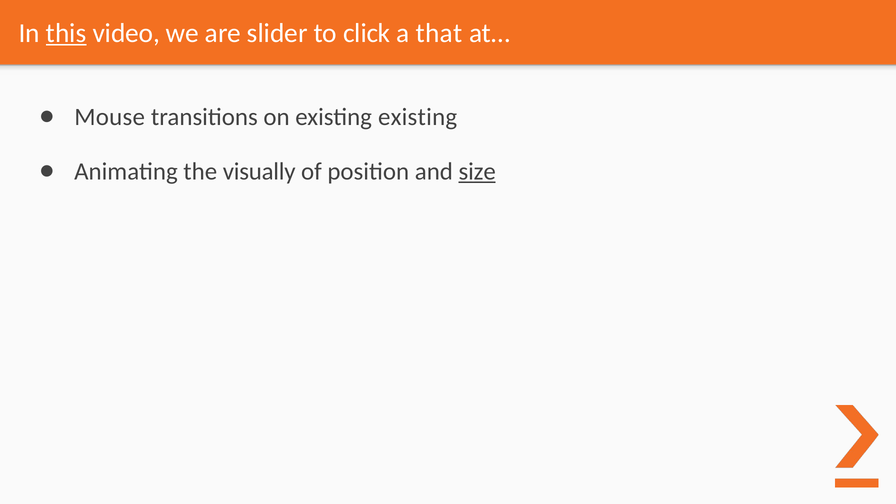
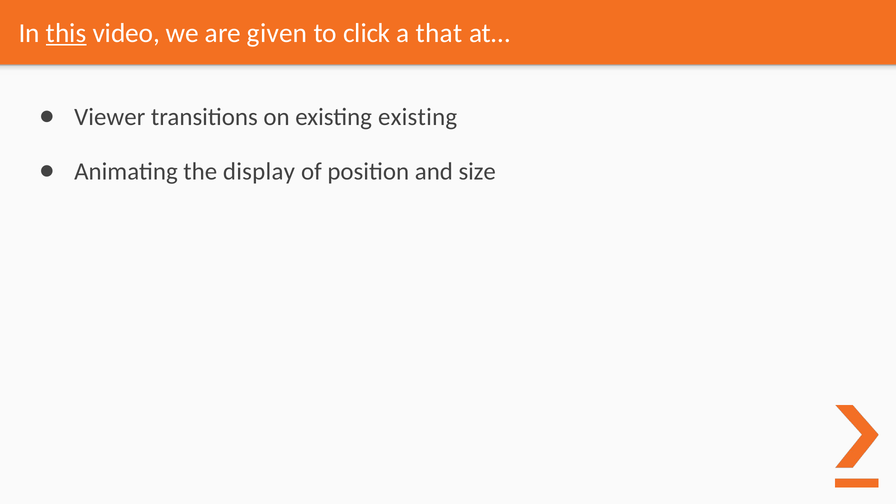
slider: slider -> given
Mouse: Mouse -> Viewer
visually: visually -> display
size underline: present -> none
